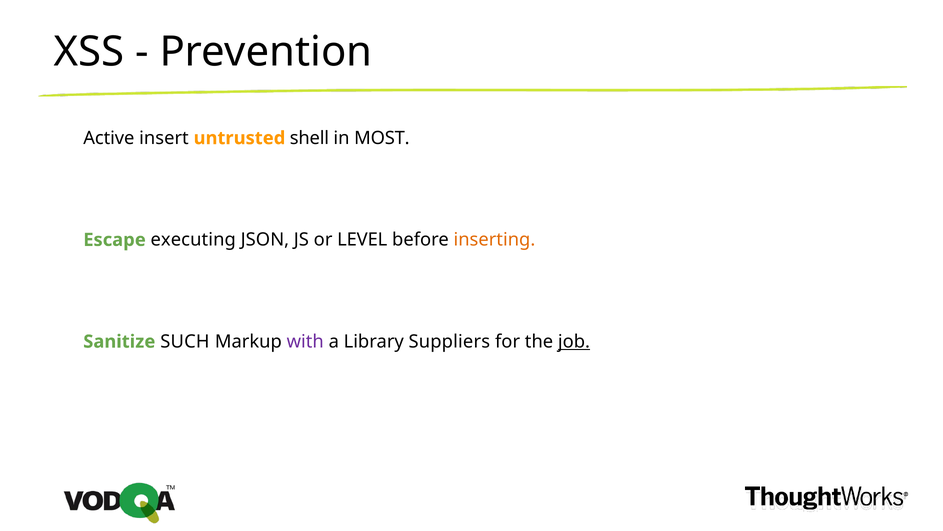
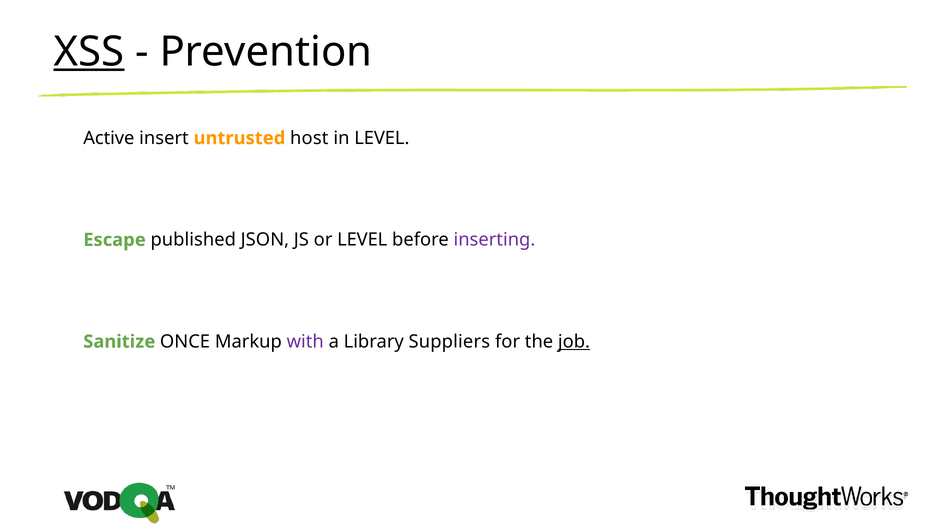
XSS underline: none -> present
shell: shell -> host
in MOST: MOST -> LEVEL
executing: executing -> published
inserting colour: orange -> purple
SUCH: SUCH -> ONCE
